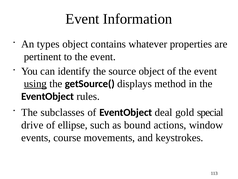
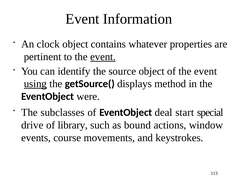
types: types -> clock
event at (103, 57) underline: none -> present
rules: rules -> were
gold: gold -> start
ellipse: ellipse -> library
